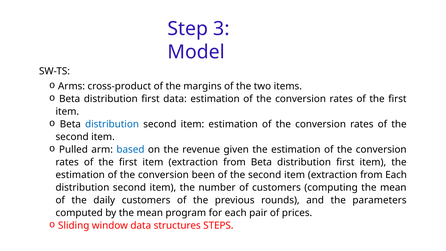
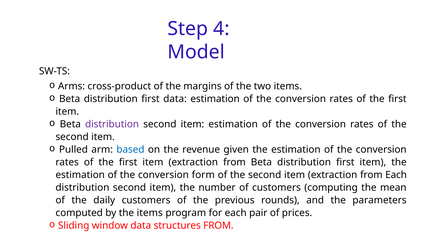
3: 3 -> 4
distribution at (112, 124) colour: blue -> purple
been: been -> form
by the mean: mean -> items
structures STEPS: STEPS -> FROM
